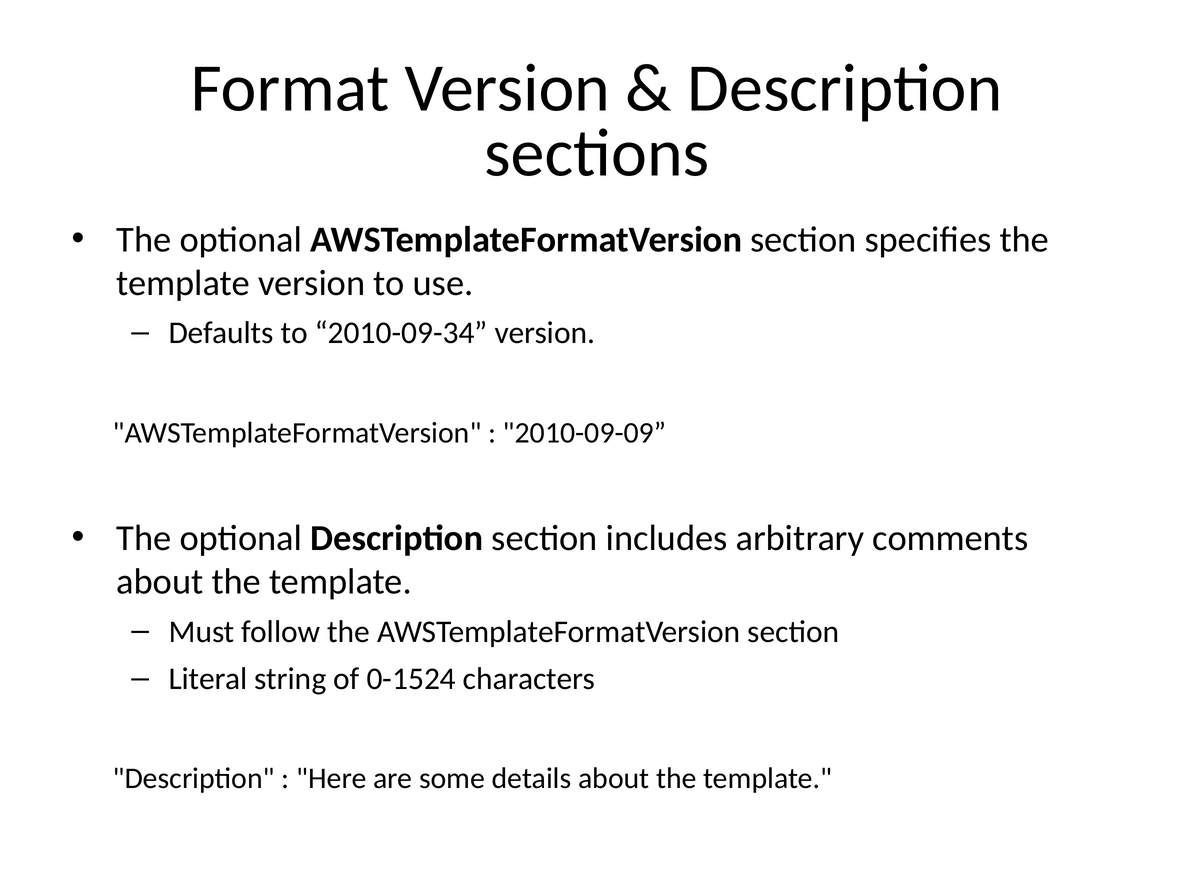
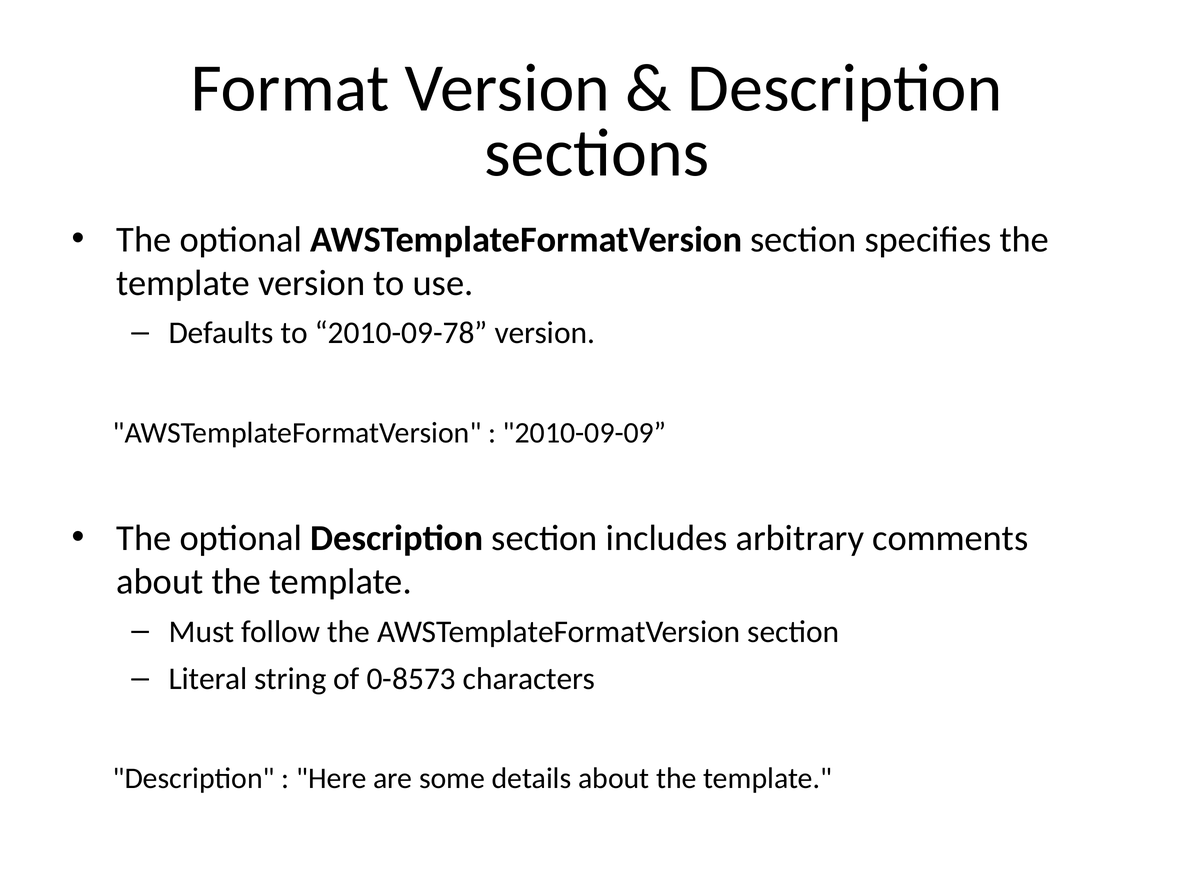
2010-09-34: 2010-09-34 -> 2010-09-78
0-1524: 0-1524 -> 0-8573
